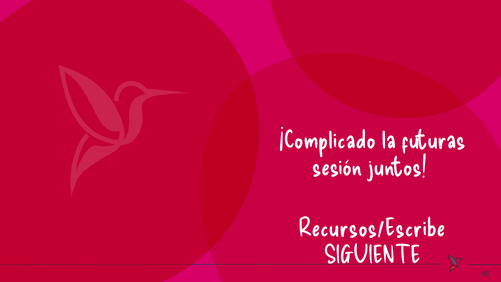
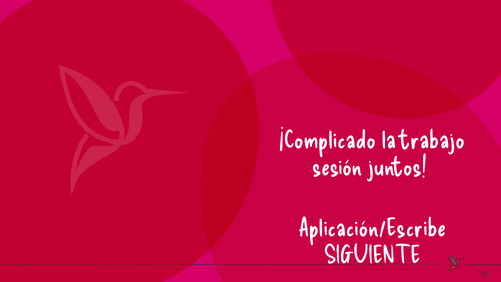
futuras: futuras -> trabajo
Recursos/Escribe: Recursos/Escribe -> Aplicación/Escribe
